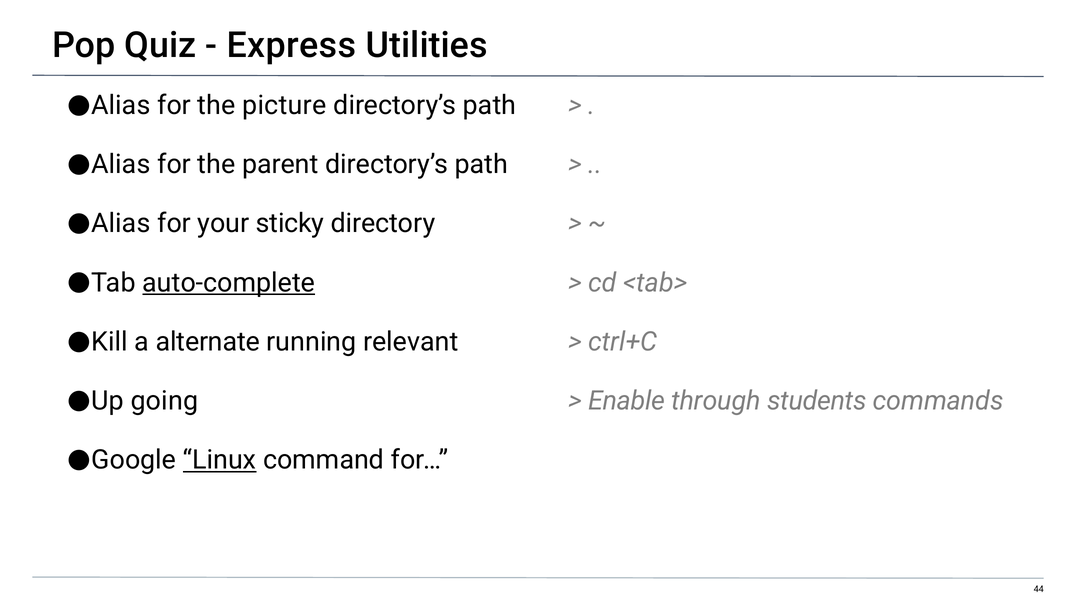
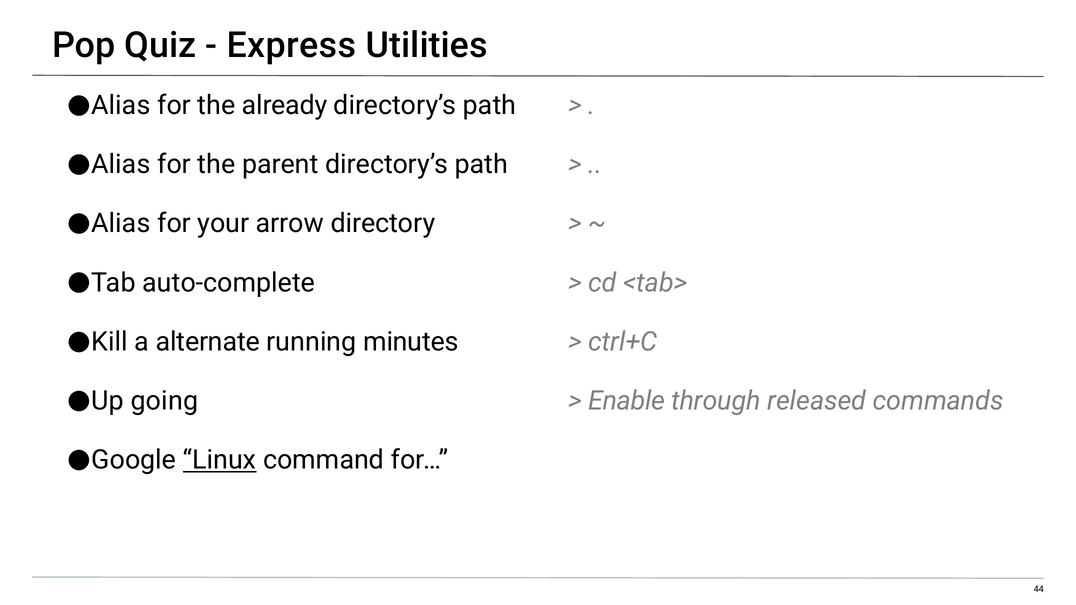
picture: picture -> already
sticky: sticky -> arrow
auto-complete underline: present -> none
relevant: relevant -> minutes
students: students -> released
